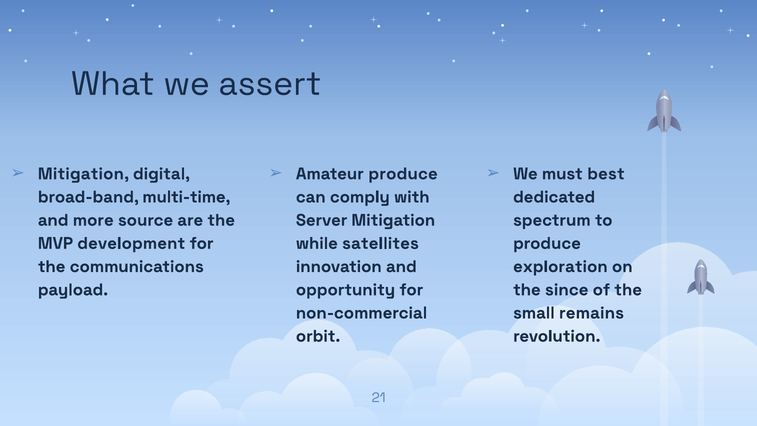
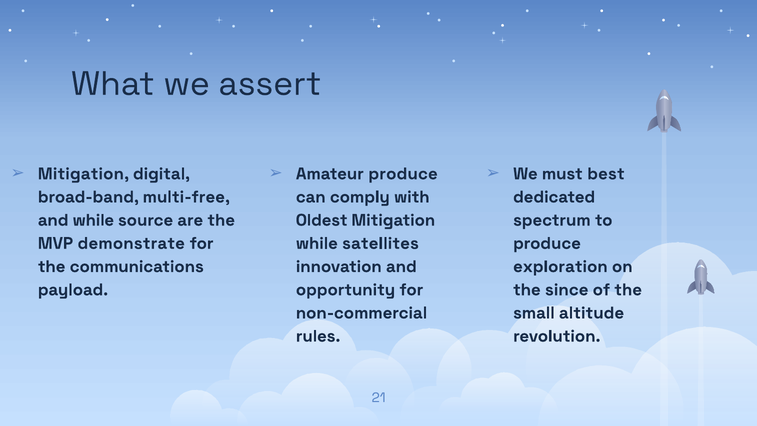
multi-time: multi-time -> multi-free
and more: more -> while
Server: Server -> Oldest
development: development -> demonstrate
remains: remains -> altitude
orbit: orbit -> rules
